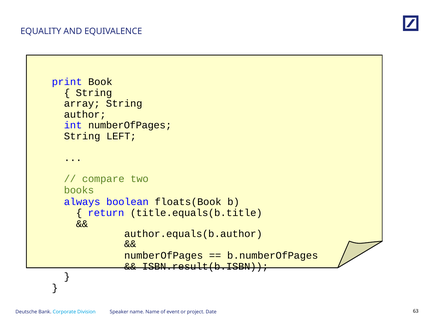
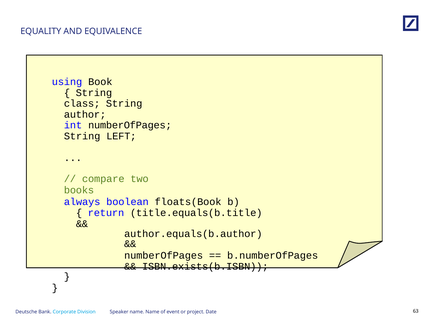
print: print -> using
array: array -> class
ISBN.result(b.ISBN: ISBN.result(b.ISBN -> ISBN.exists(b.ISBN
